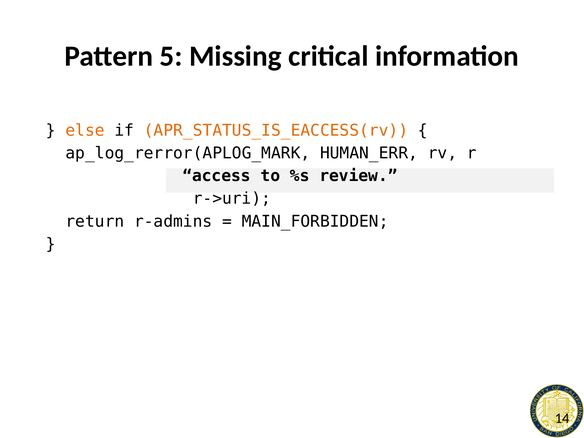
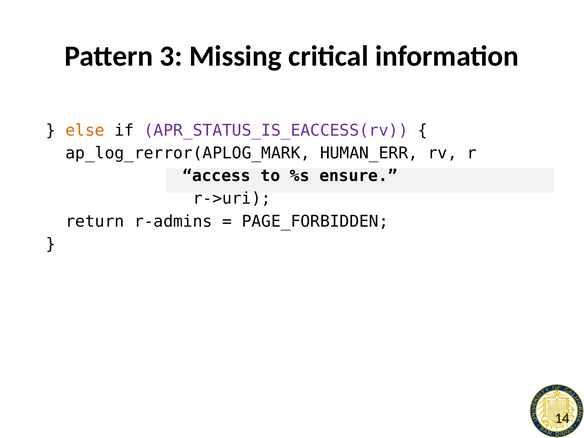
5: 5 -> 3
APR_STATUS_IS_EACCESS(rv colour: orange -> purple
review: review -> ensure
MAIN_FORBIDDEN: MAIN_FORBIDDEN -> PAGE_FORBIDDEN
